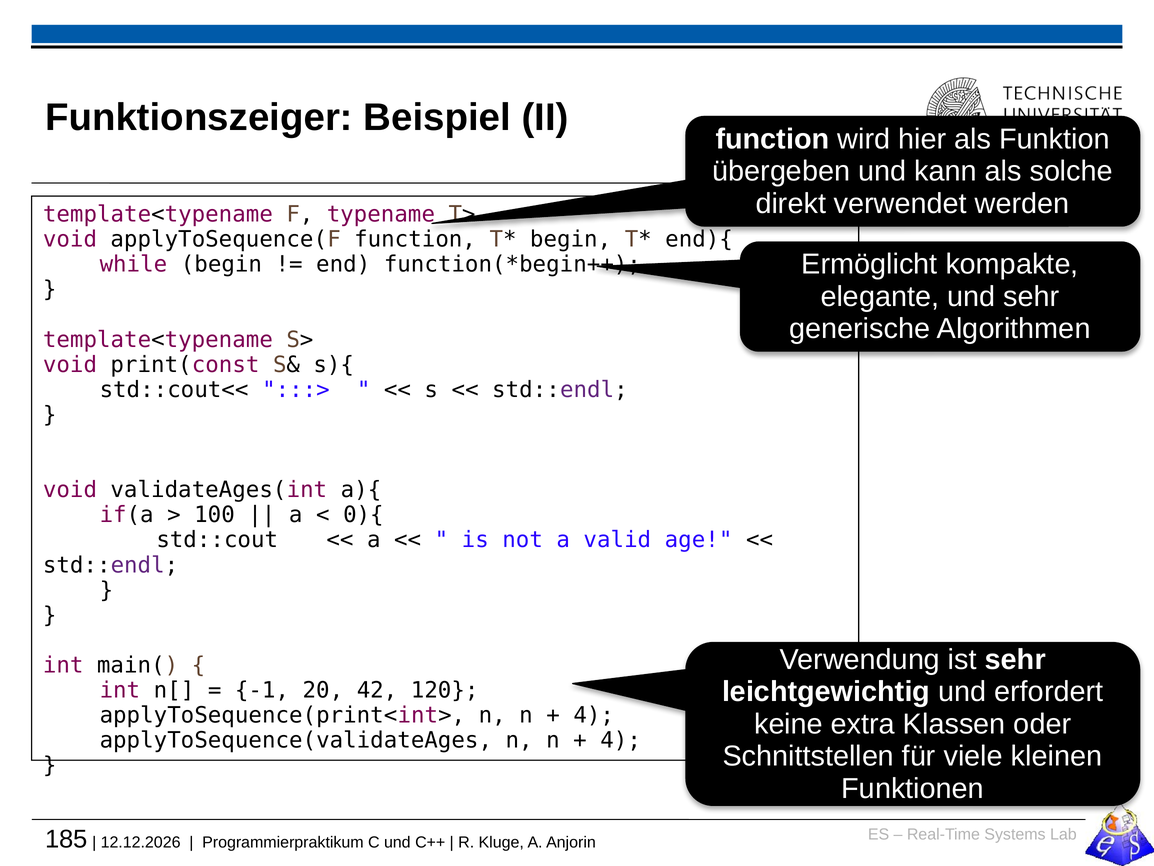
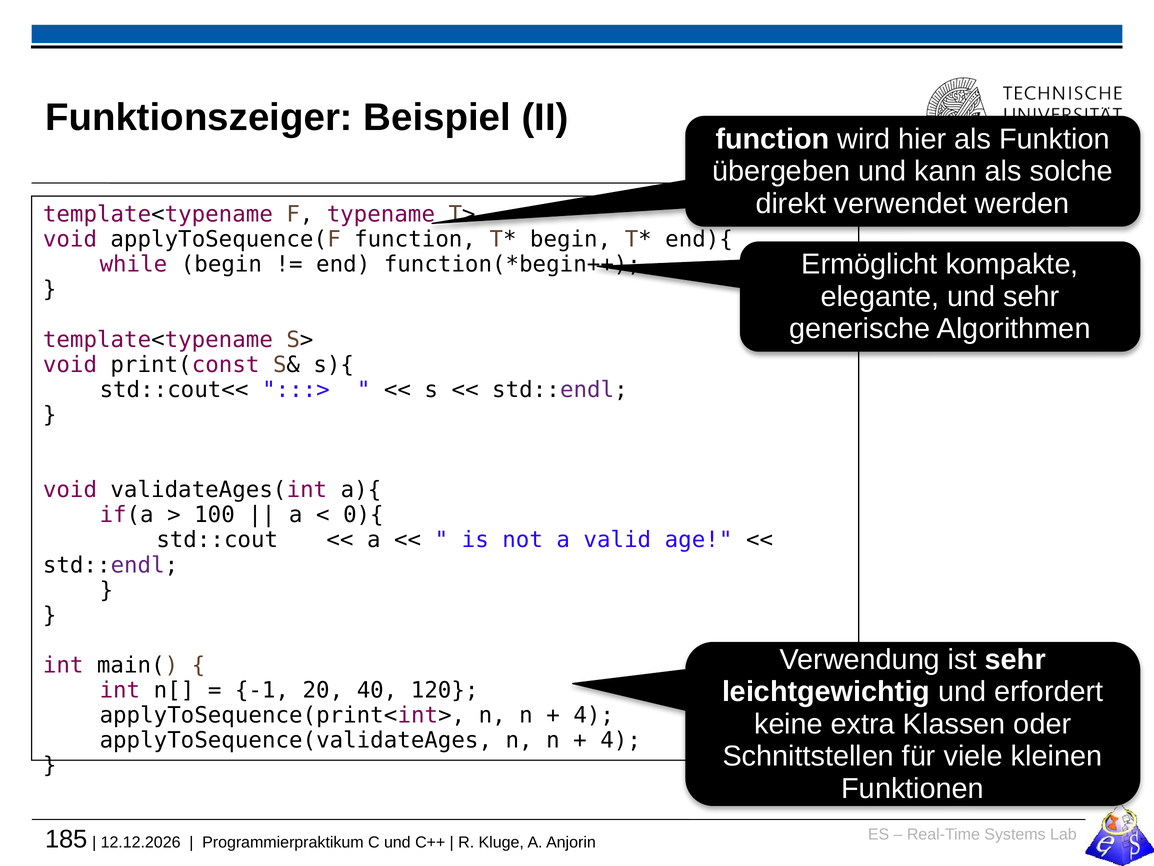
42: 42 -> 40
